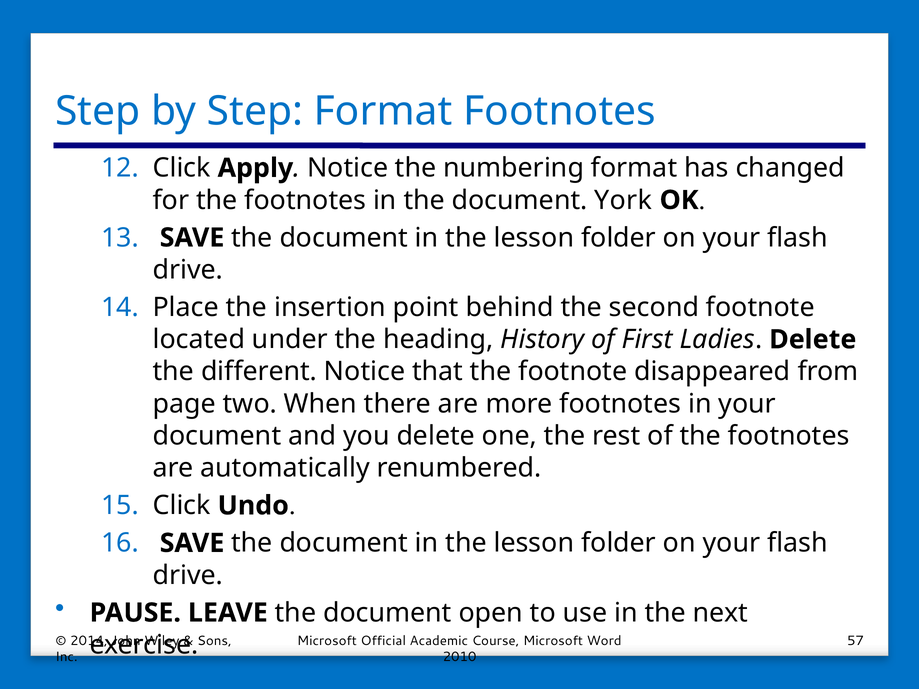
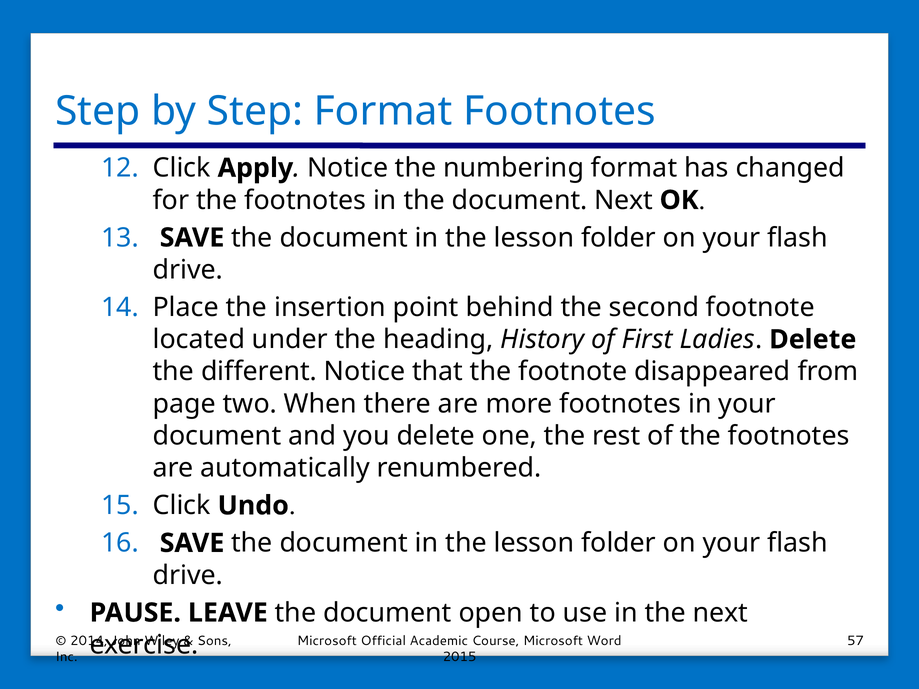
document York: York -> Next
2010: 2010 -> 2015
